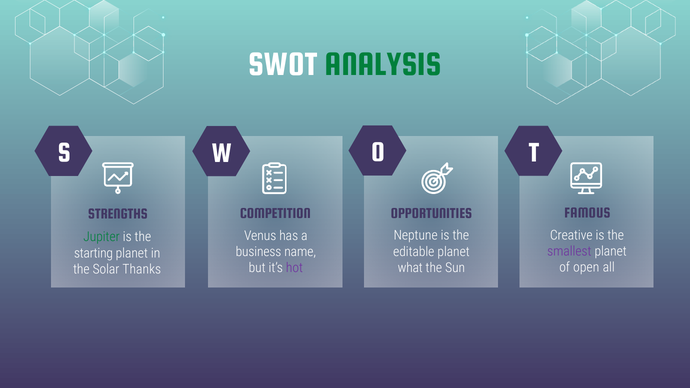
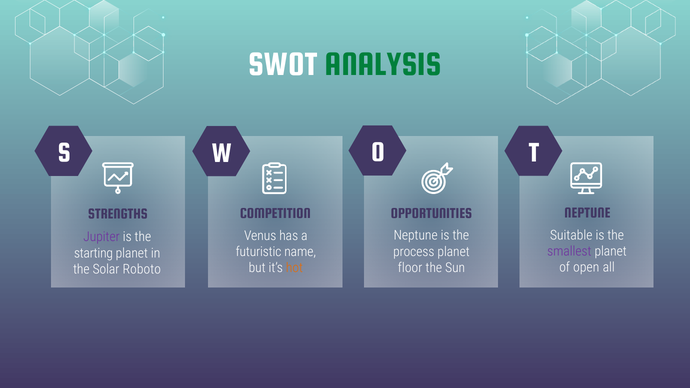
OPPORTUNITIES FAMOUS: FAMOUS -> NEPTUNE
Creative: Creative -> Suitable
Jupiter colour: green -> purple
editable: editable -> process
business: business -> futuristic
what: what -> floor
hot colour: purple -> orange
Thanks: Thanks -> Roboto
